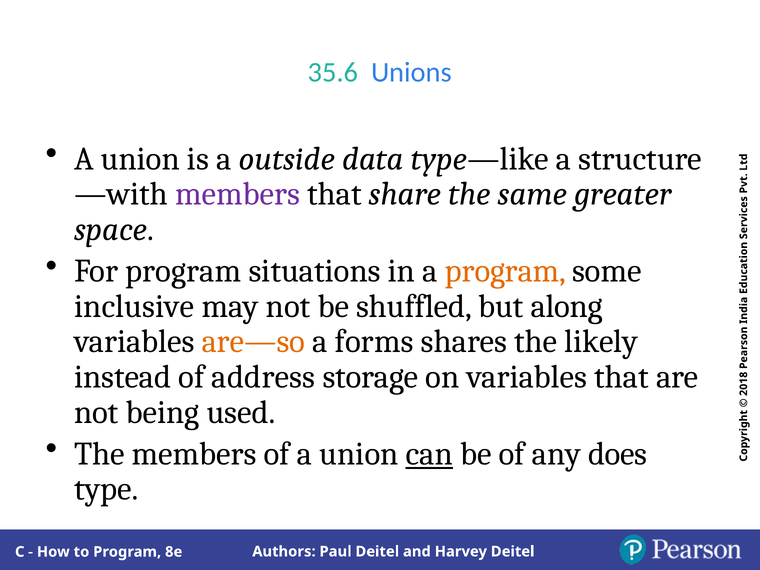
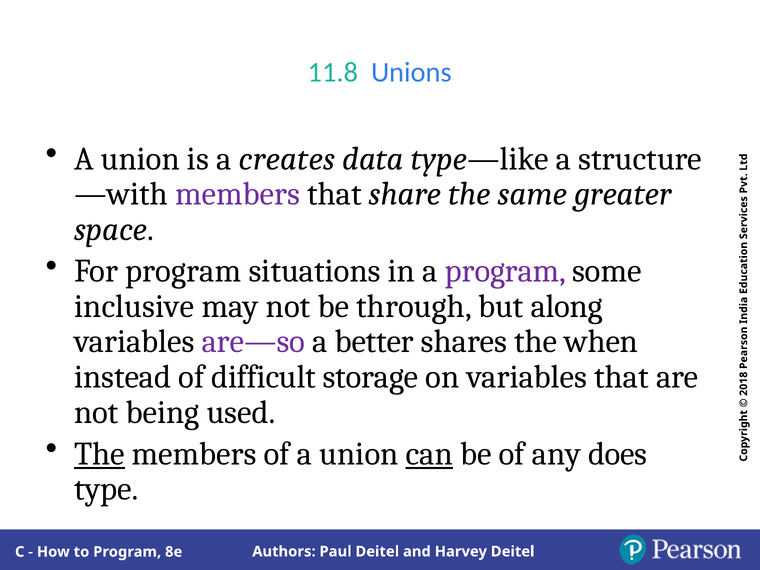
35.6: 35.6 -> 11.8
outside: outside -> creates
program at (505, 271) colour: orange -> purple
shuffled: shuffled -> through
are—so colour: orange -> purple
forms: forms -> better
likely: likely -> when
address: address -> difficult
The at (99, 454) underline: none -> present
